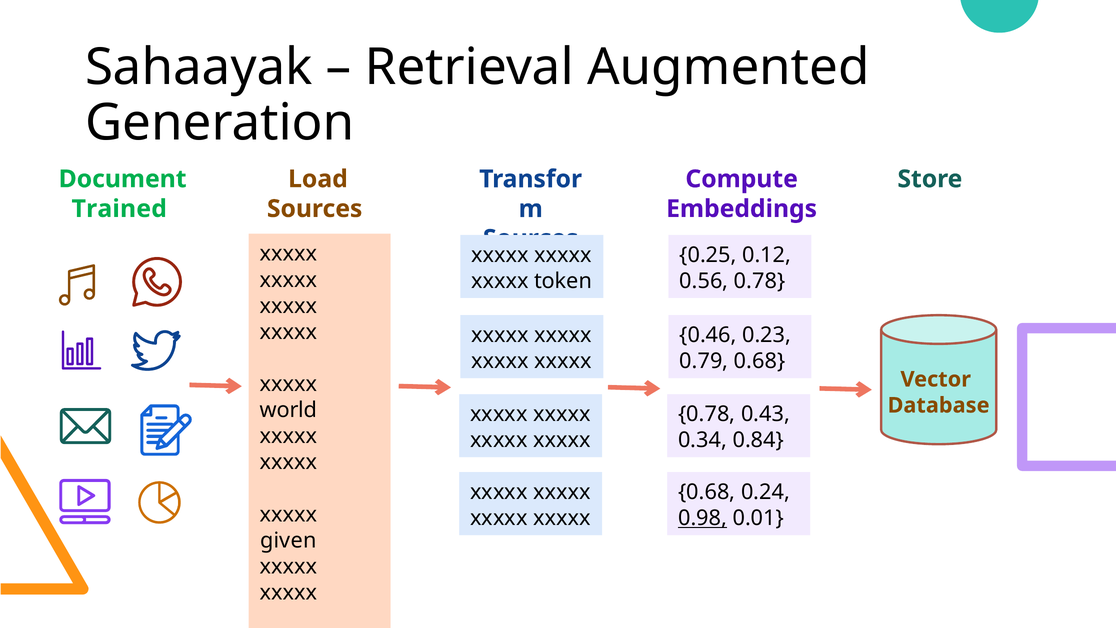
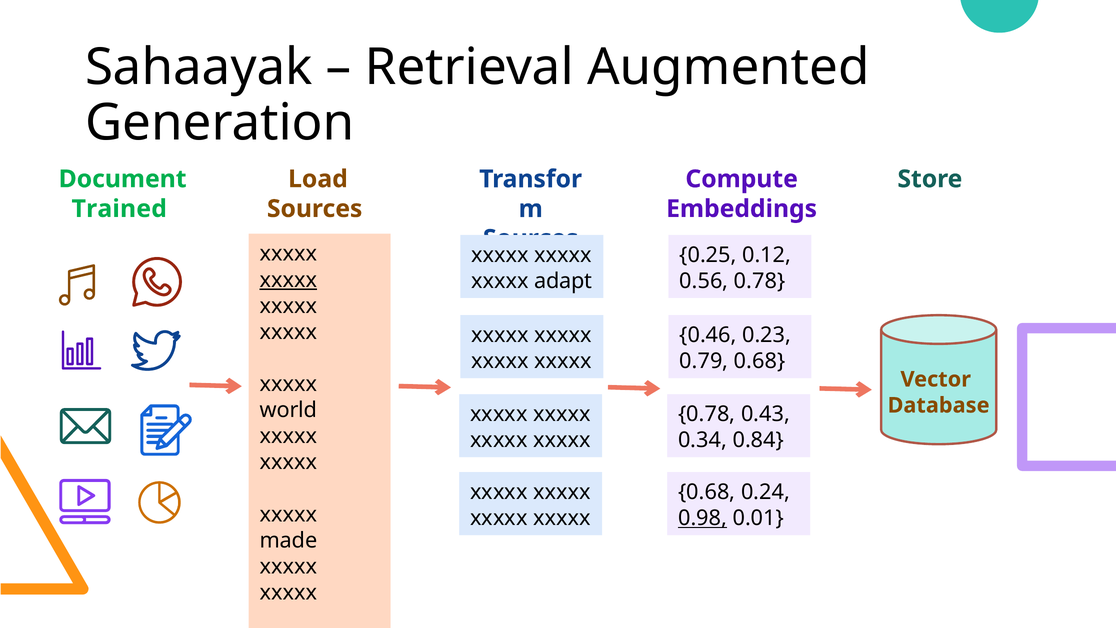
xxxxx at (288, 280) underline: none -> present
token: token -> adapt
given: given -> made
